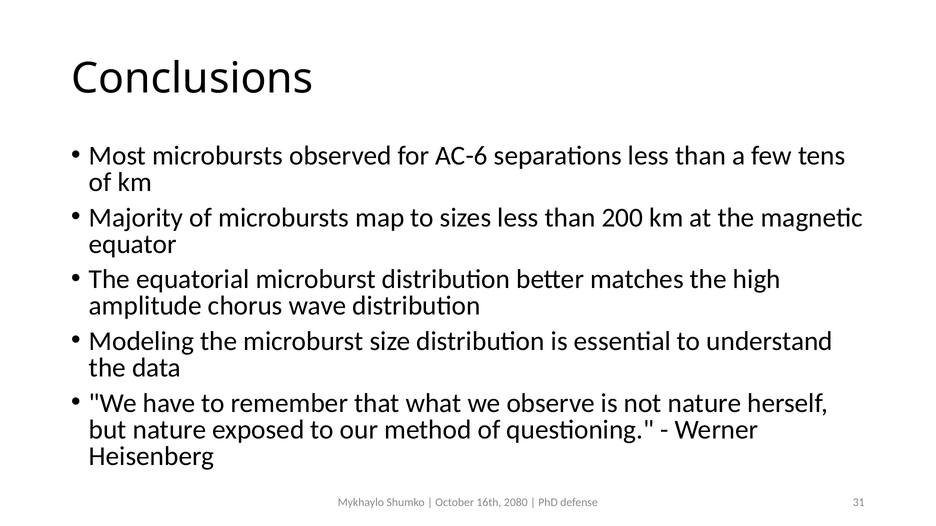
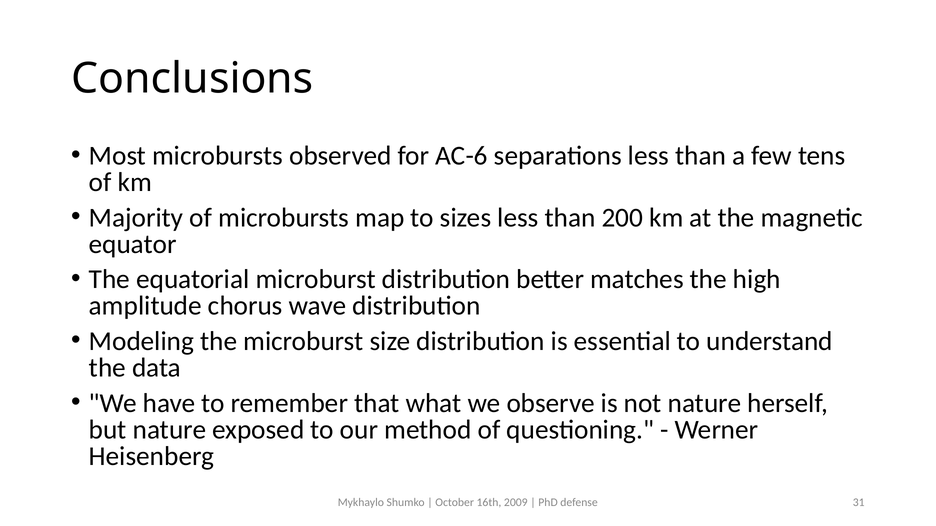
2080: 2080 -> 2009
